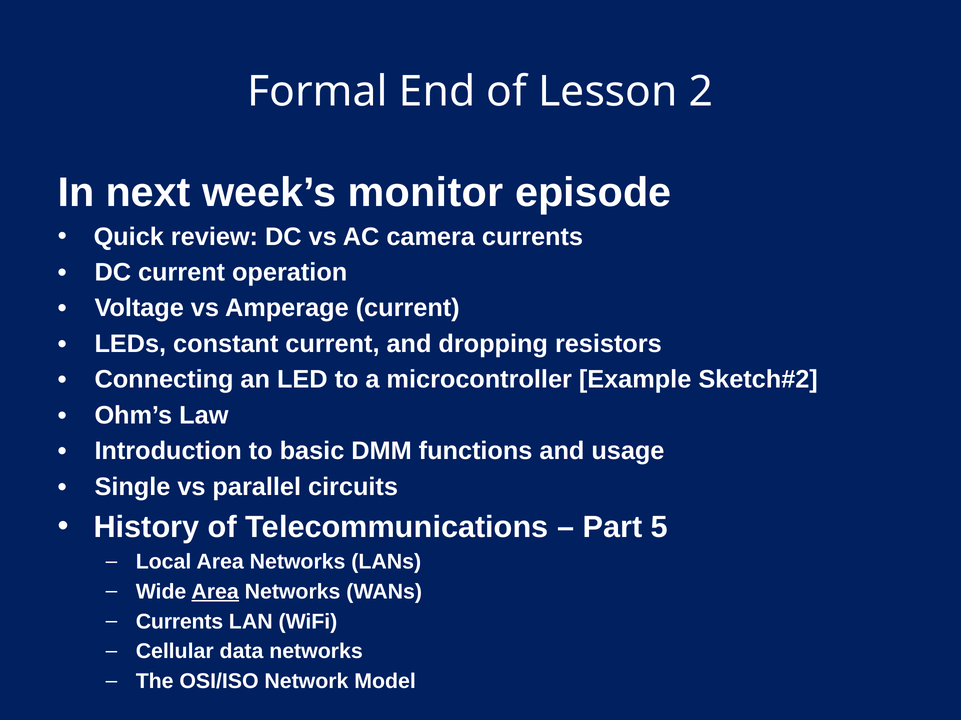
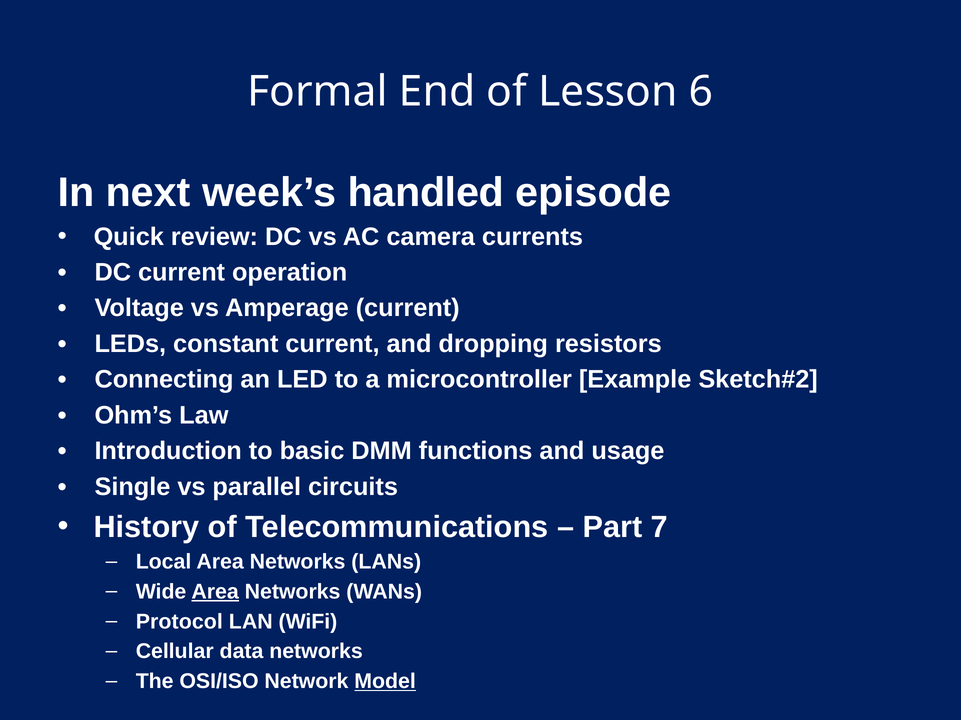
2: 2 -> 6
monitor: monitor -> handled
5: 5 -> 7
Currents at (179, 622): Currents -> Protocol
Model underline: none -> present
